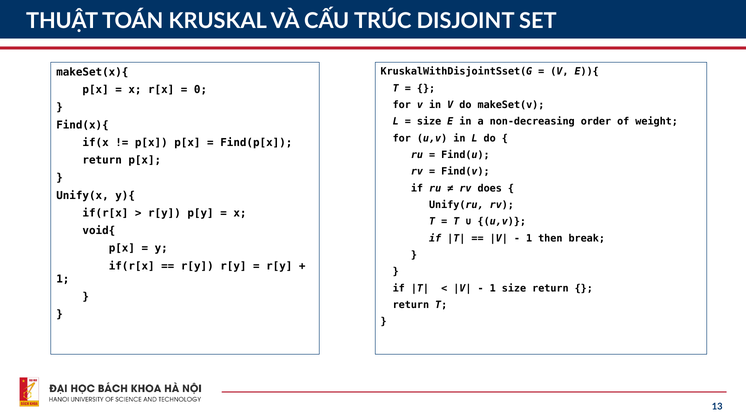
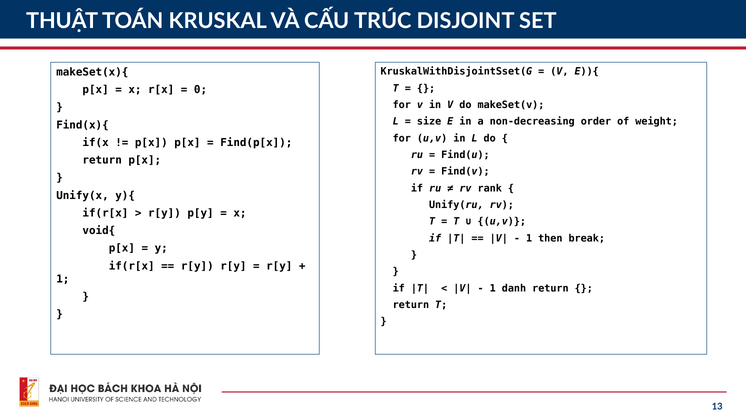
does: does -> rank
1 size: size -> danh
